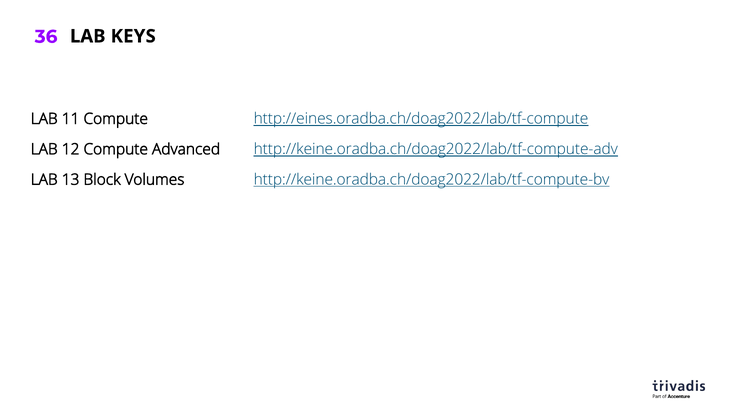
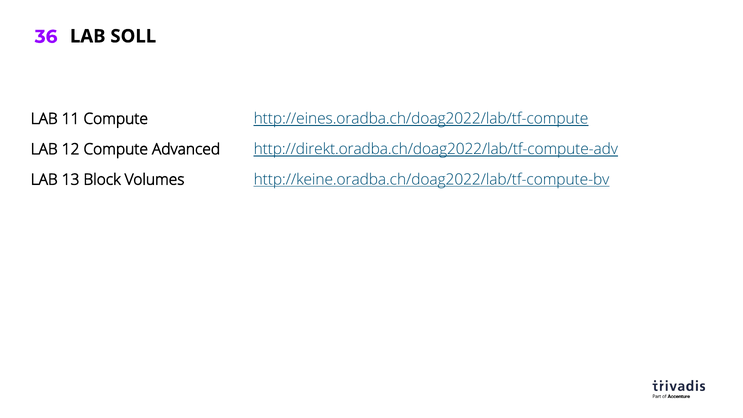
KEYS: KEYS -> SOLL
http://keine.oradba.ch/doag2022/lab/tf-compute-adv: http://keine.oradba.ch/doag2022/lab/tf-compute-adv -> http://direkt.oradba.ch/doag2022/lab/tf-compute-adv
